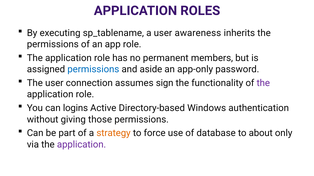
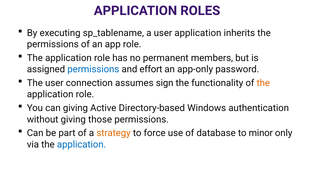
user awareness: awareness -> application
aside: aside -> effort
the at (263, 83) colour: purple -> orange
can logins: logins -> giving
about: about -> minor
application at (82, 145) colour: purple -> blue
